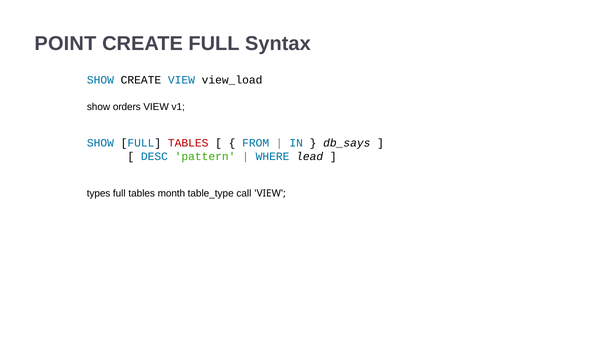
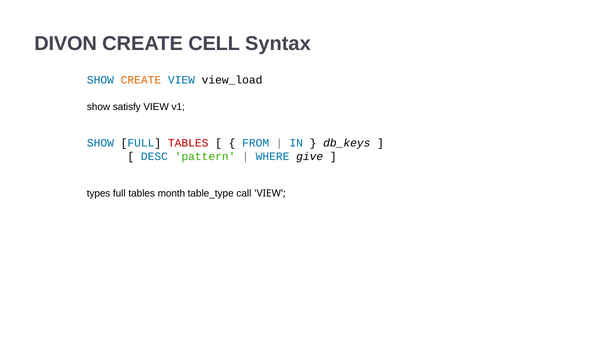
POINT: POINT -> DIVON
CREATE FULL: FULL -> CELL
CREATE at (141, 80) colour: black -> orange
orders: orders -> satisfy
db_says: db_says -> db_keys
lead: lead -> give
